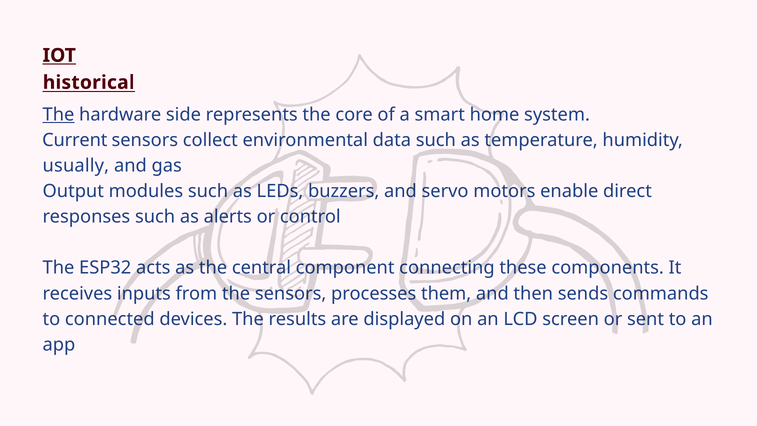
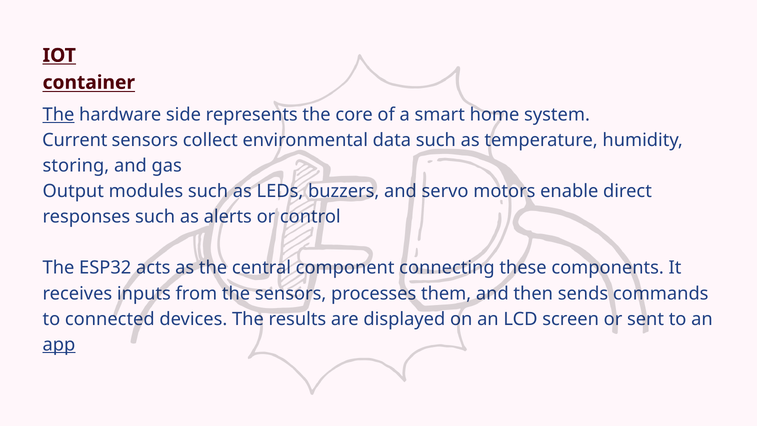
historical: historical -> container
usually: usually -> storing
app underline: none -> present
